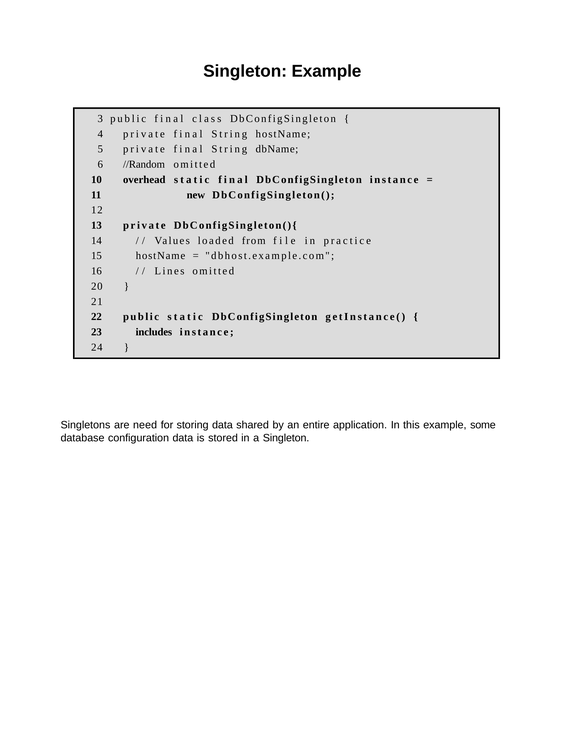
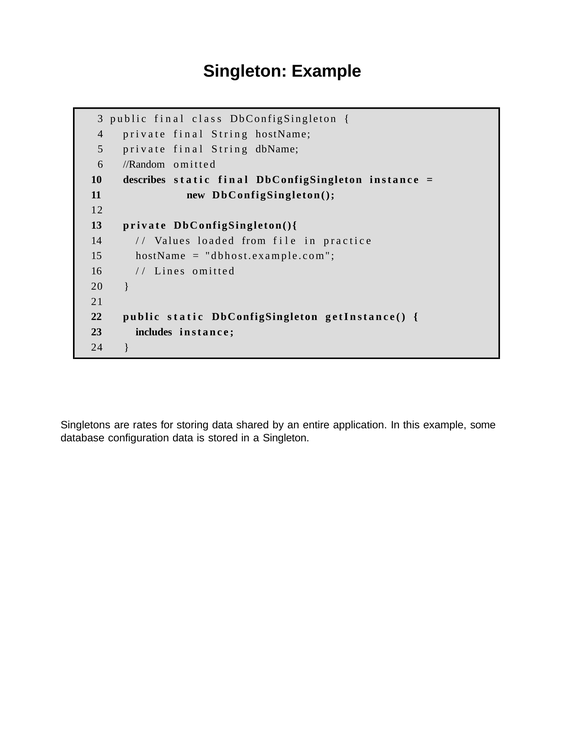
overhead: overhead -> describes
need: need -> rates
